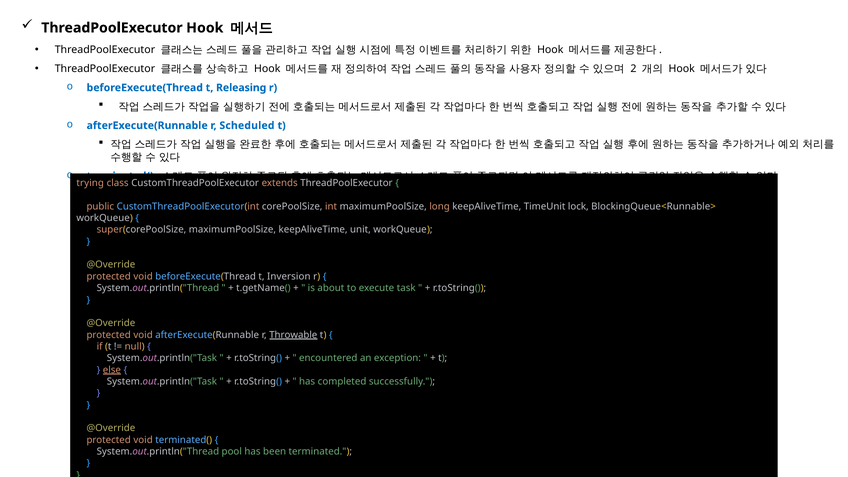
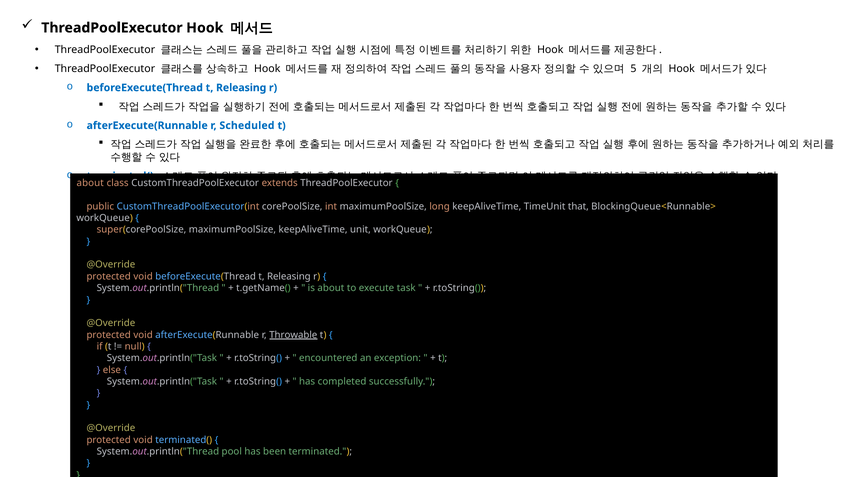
2: 2 -> 5
trying at (90, 183): trying -> about
lock: lock -> that
void beforeExecute(Thread t Inversion: Inversion -> Releasing
else underline: present -> none
